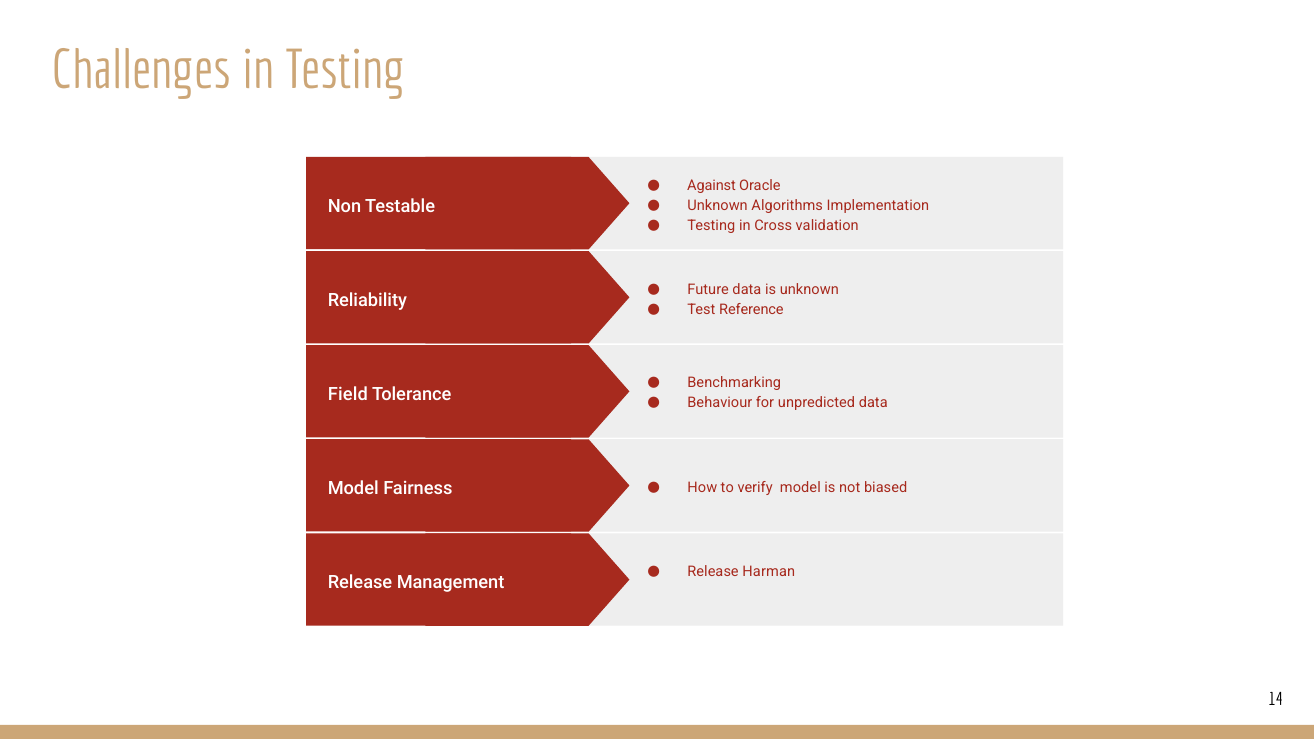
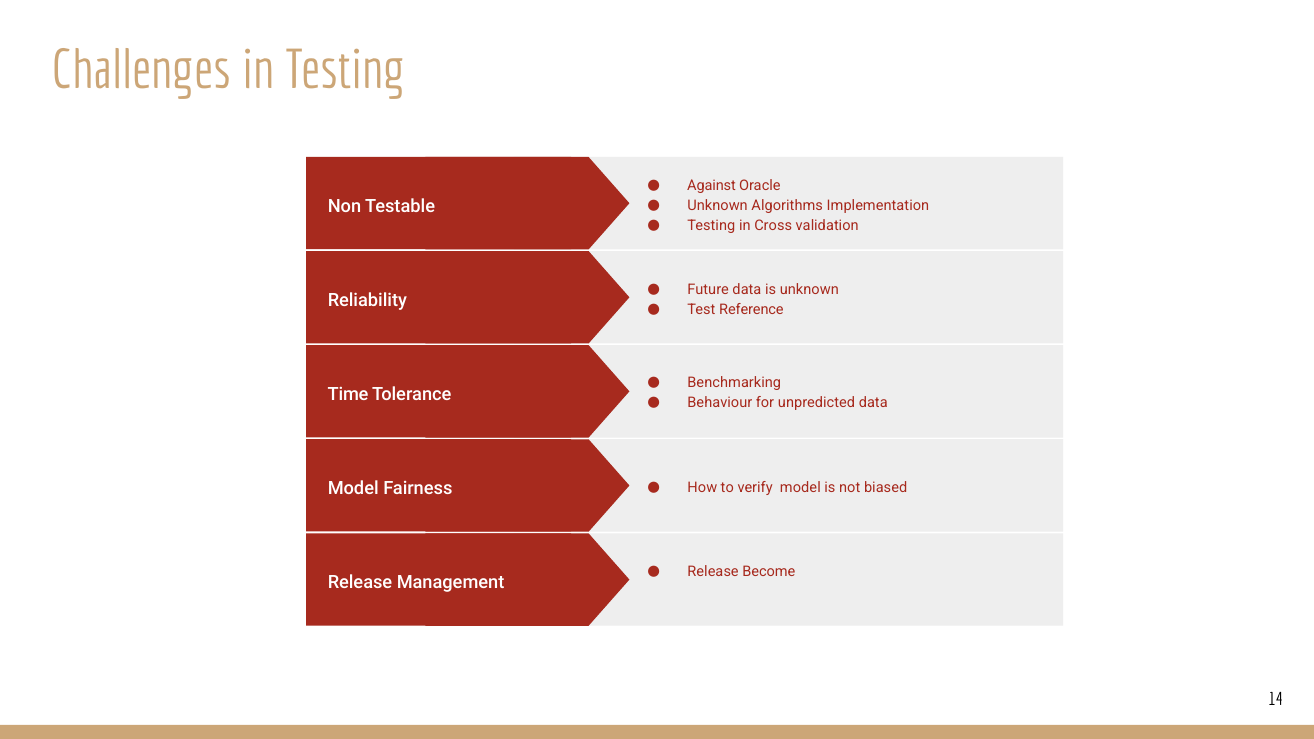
Field: Field -> Time
Harman: Harman -> Become
